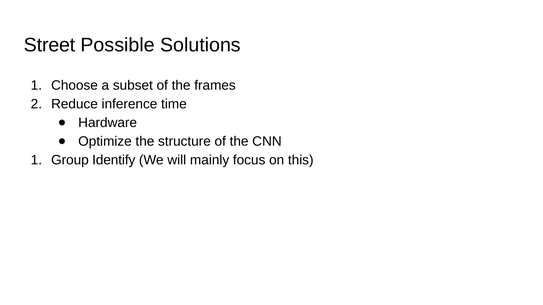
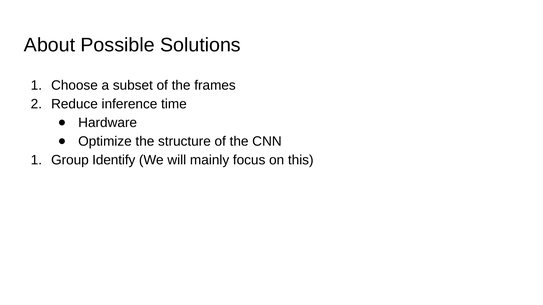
Street: Street -> About
